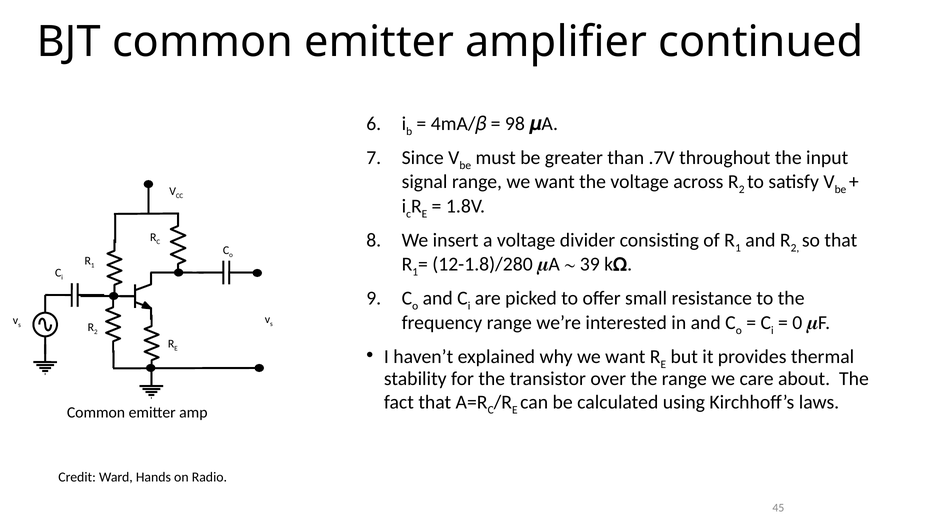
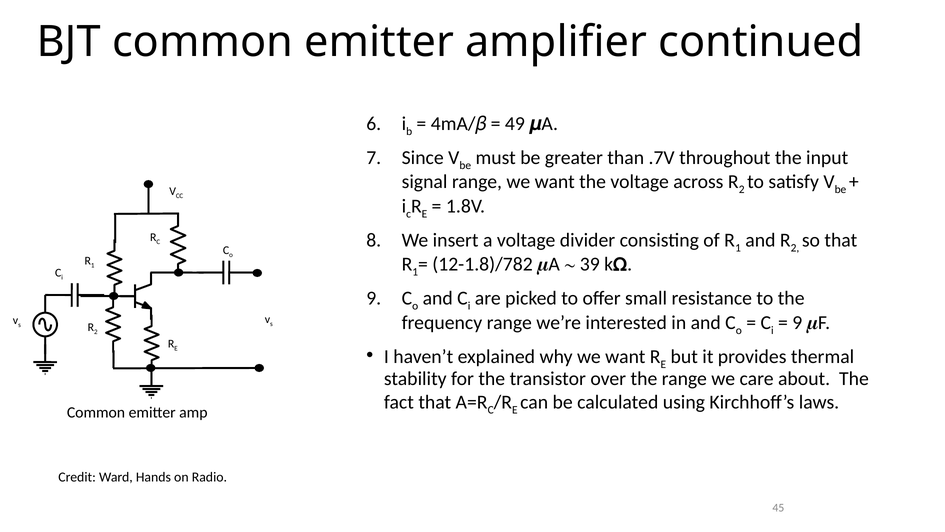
98: 98 -> 49
12-1.8)/280: 12-1.8)/280 -> 12-1.8)/782
0 at (797, 322): 0 -> 9
